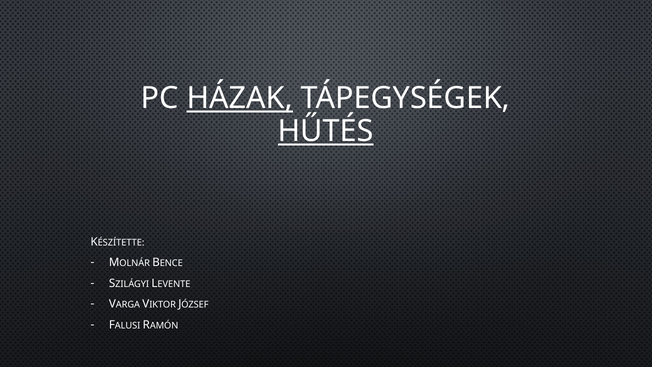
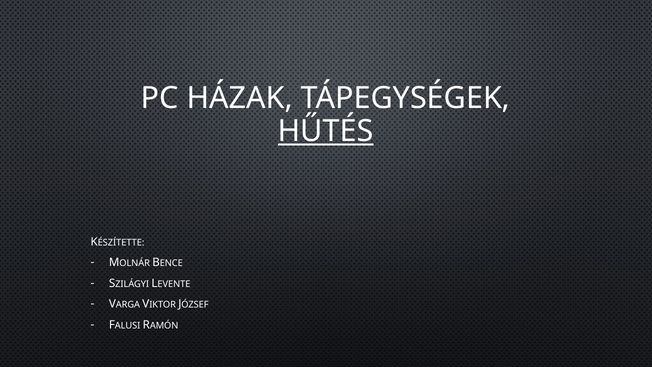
HÁZAK underline: present -> none
